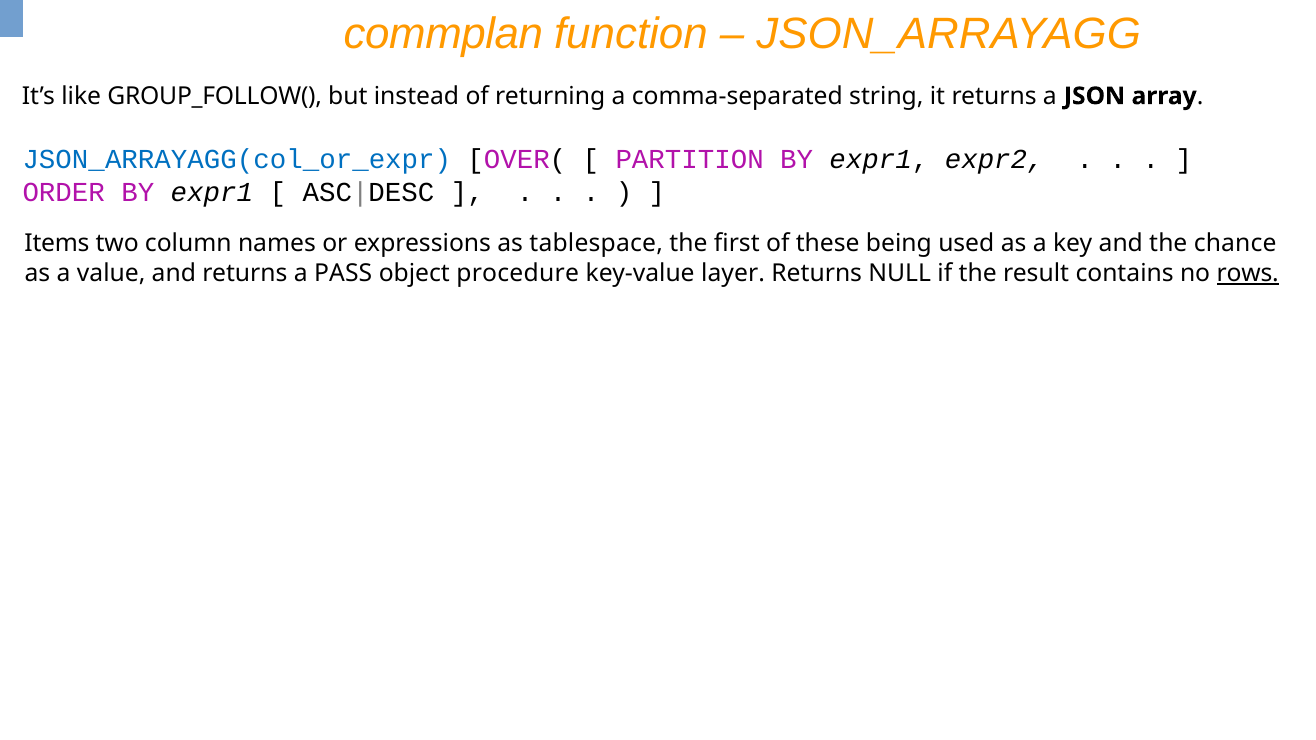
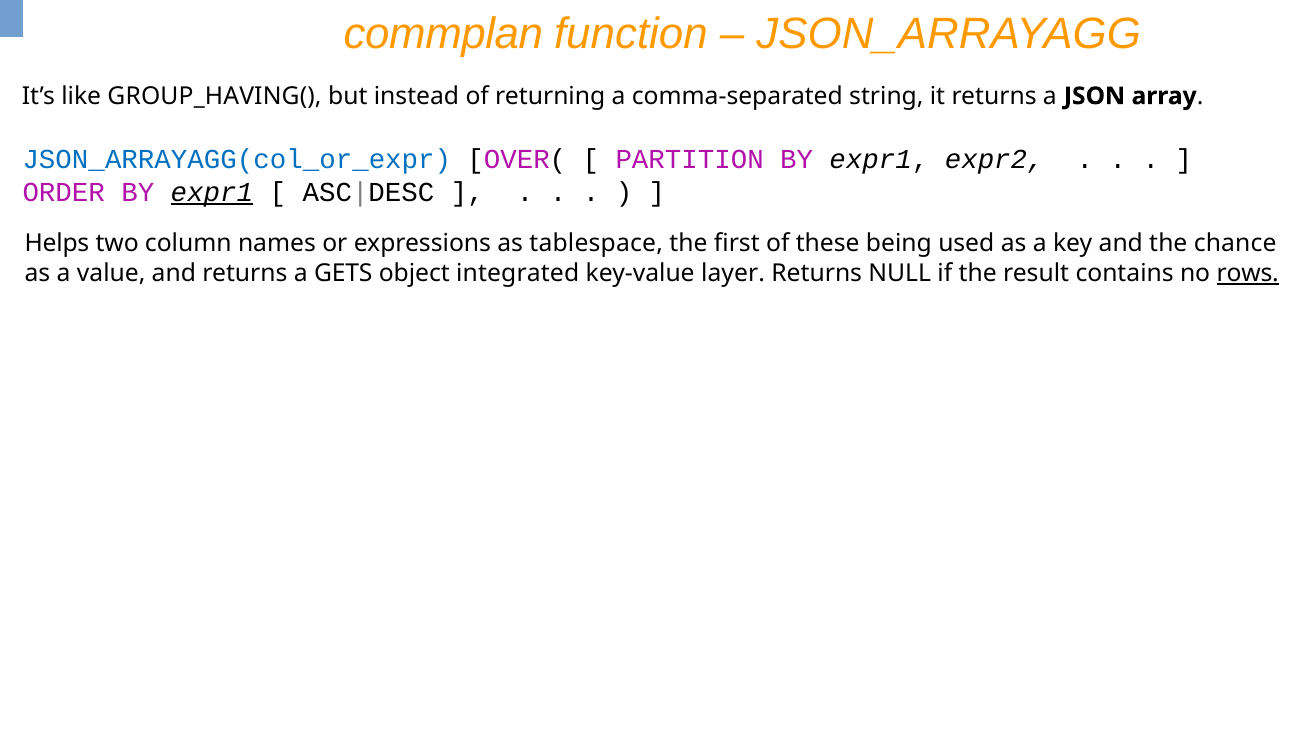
GROUP_FOLLOW(: GROUP_FOLLOW( -> GROUP_HAVING(
expr1 at (212, 192) underline: none -> present
Items: Items -> Helps
PASS: PASS -> GETS
procedure: procedure -> integrated
